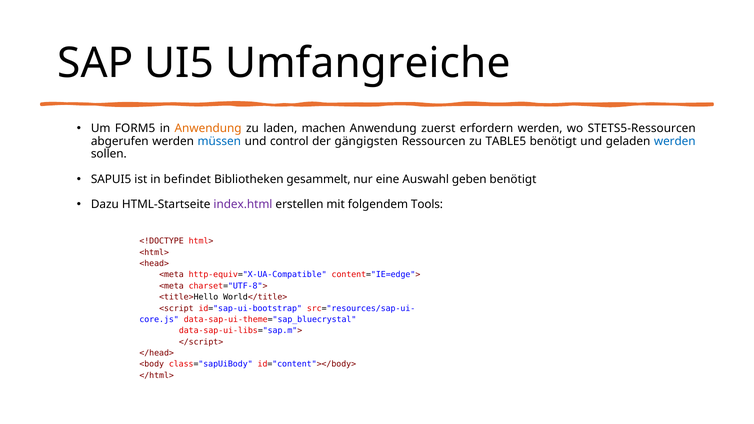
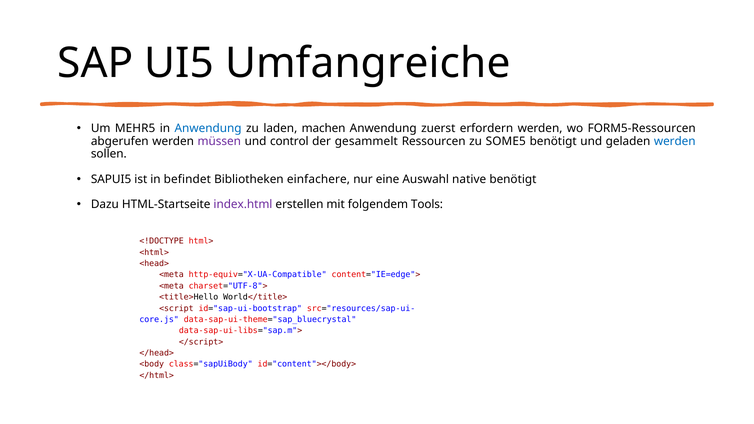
FORM5: FORM5 -> MEHR5
Anwendung at (208, 128) colour: orange -> blue
STETS5-Ressourcen: STETS5-Ressourcen -> FORM5-Ressourcen
müssen colour: blue -> purple
gängigsten: gängigsten -> gesammelt
TABLE5: TABLE5 -> SOME5
gesammelt: gesammelt -> einfachere
geben: geben -> native
